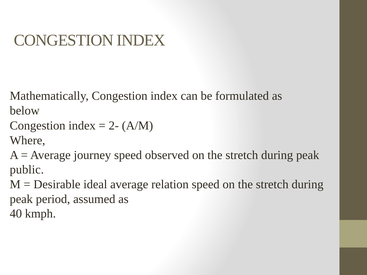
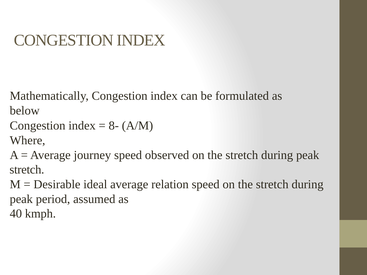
2-: 2- -> 8-
public at (27, 170): public -> stretch
